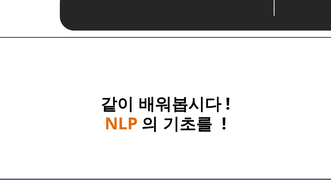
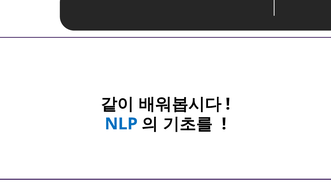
NLP colour: orange -> blue
